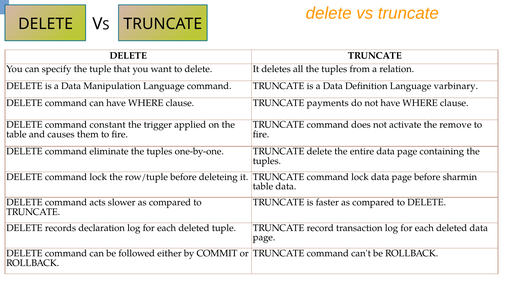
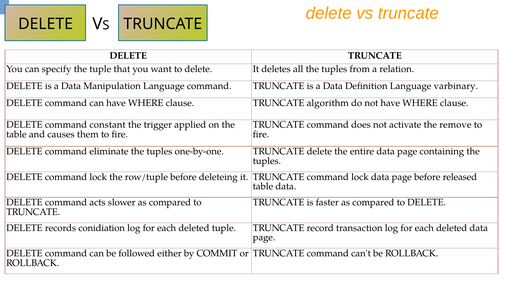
payments: payments -> algorithm
sharmin: sharmin -> released
declaration: declaration -> conidiation
